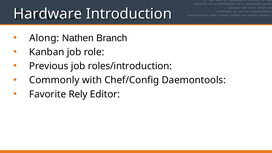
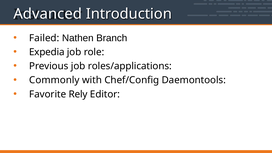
Hardware: Hardware -> Advanced
Along: Along -> Failed
Kanban: Kanban -> Expedia
roles/introduction: roles/introduction -> roles/applications
